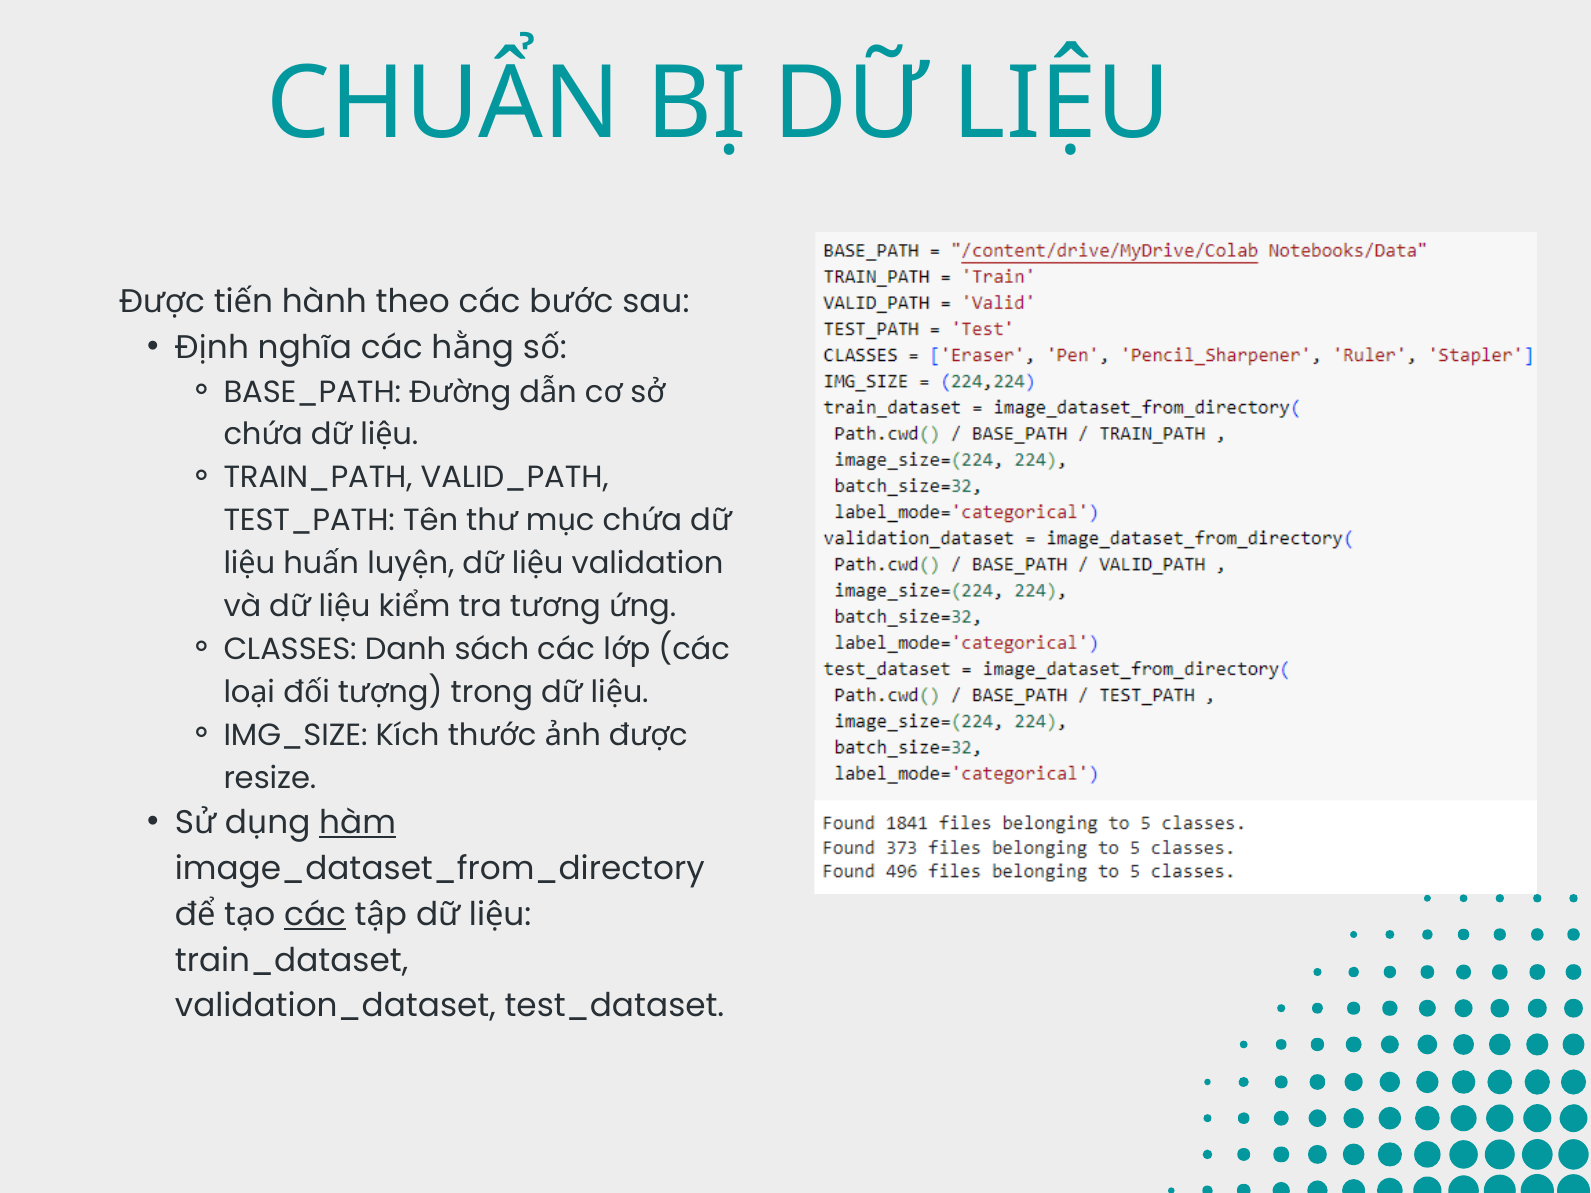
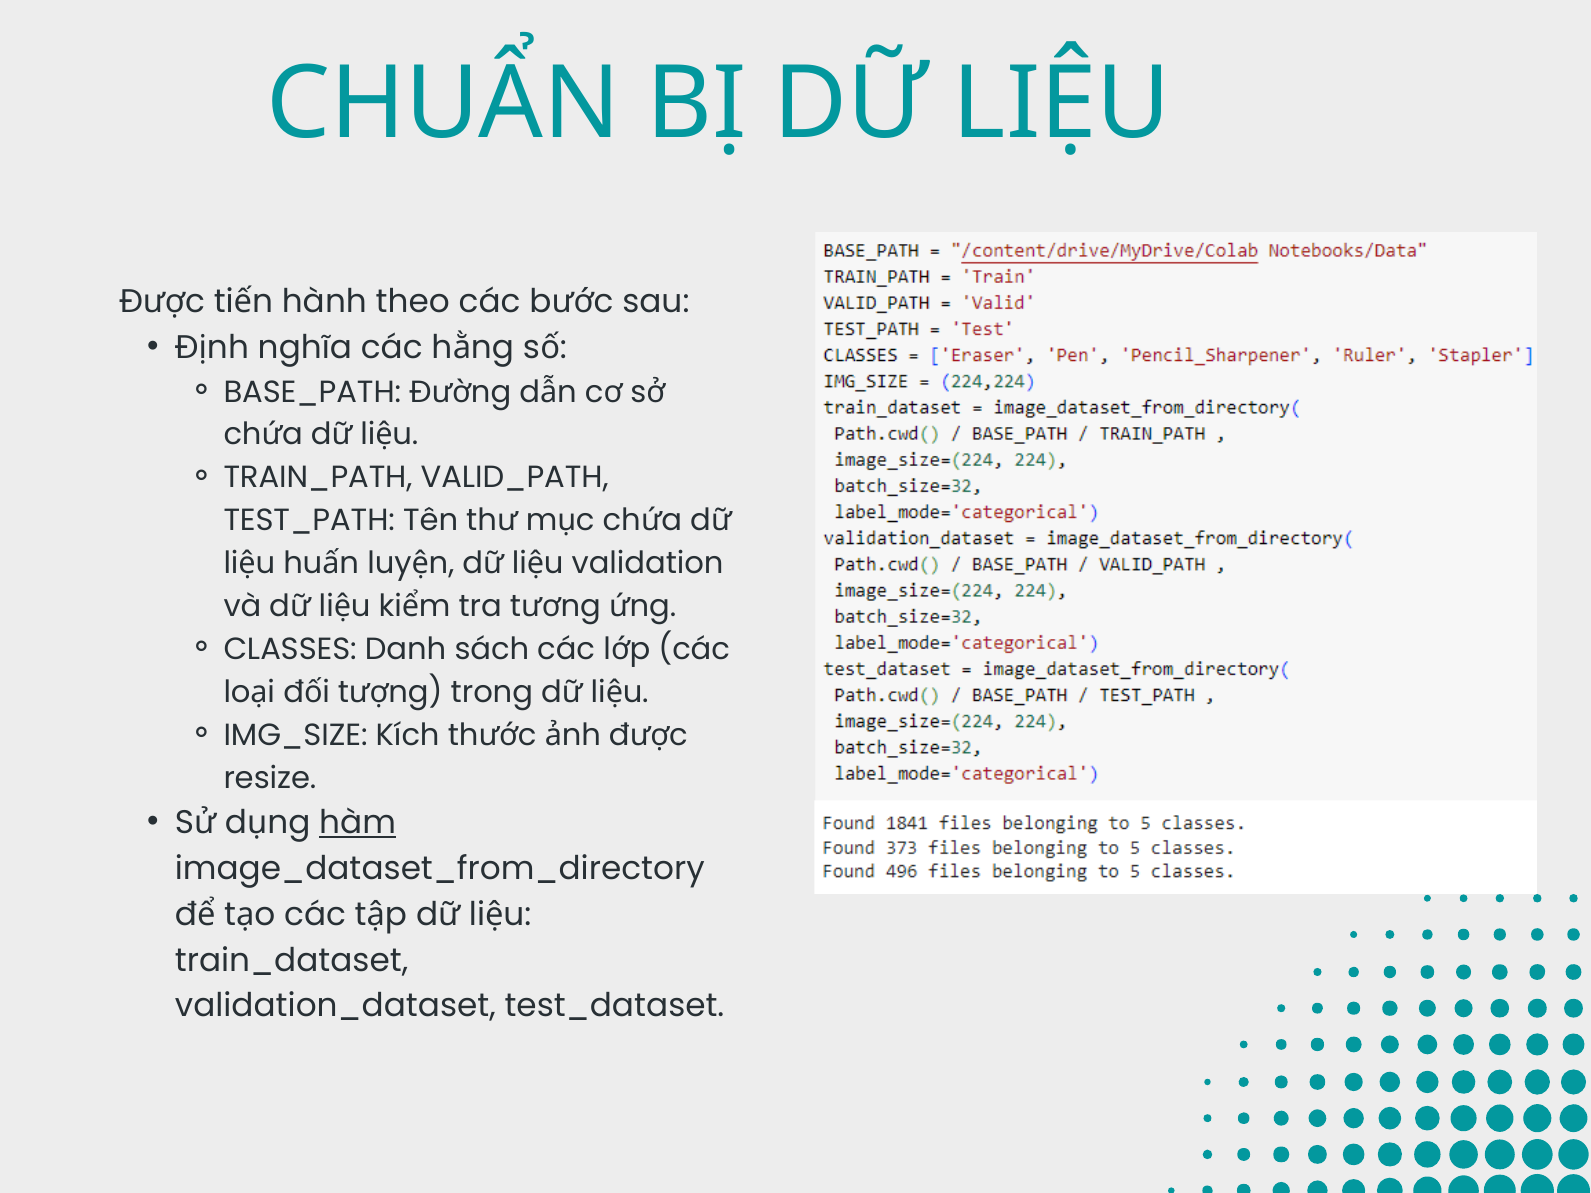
các at (315, 915) underline: present -> none
